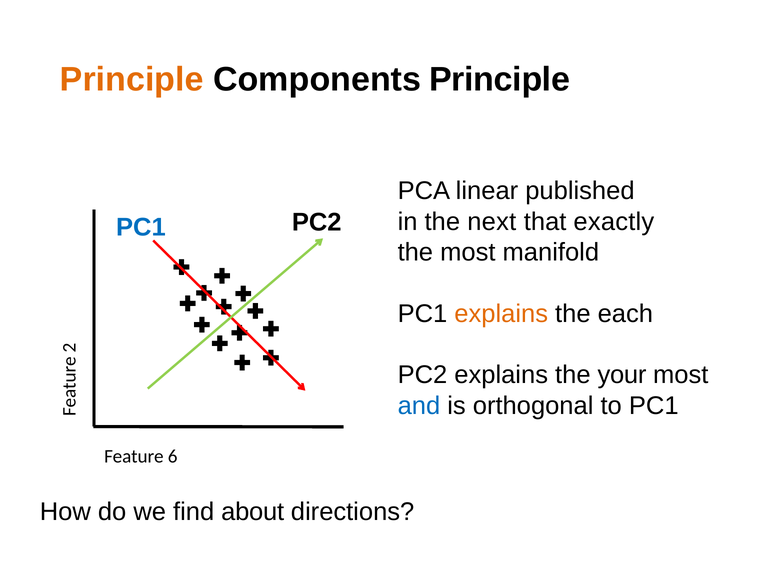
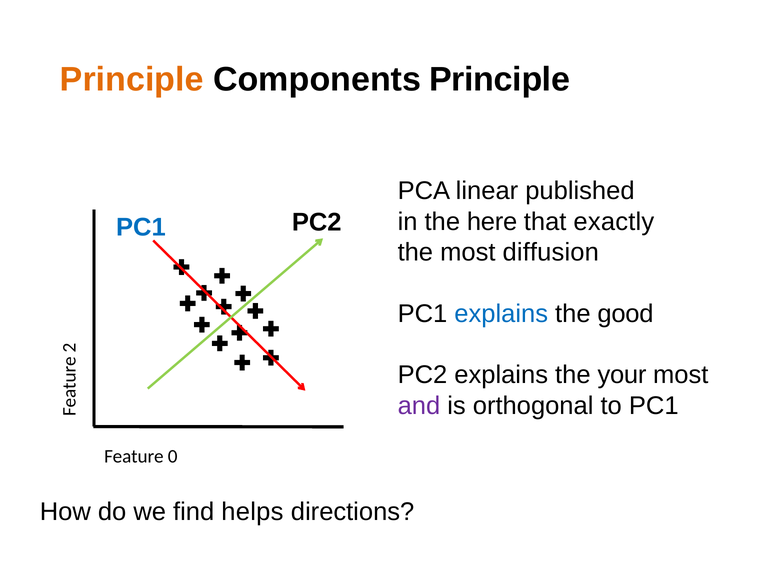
next: next -> here
manifold: manifold -> diffusion
explains at (501, 313) colour: orange -> blue
each: each -> good
and colour: blue -> purple
6: 6 -> 0
about: about -> helps
